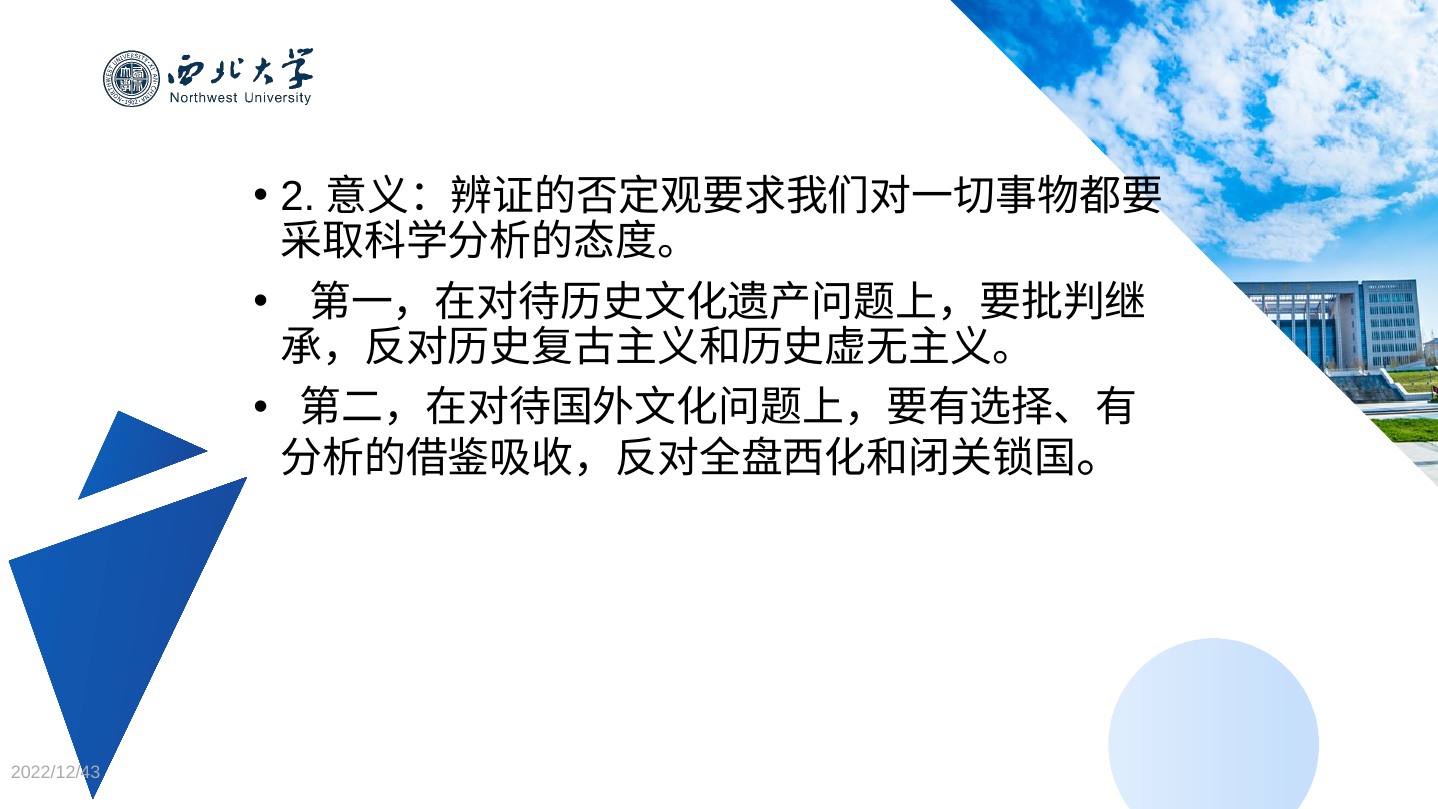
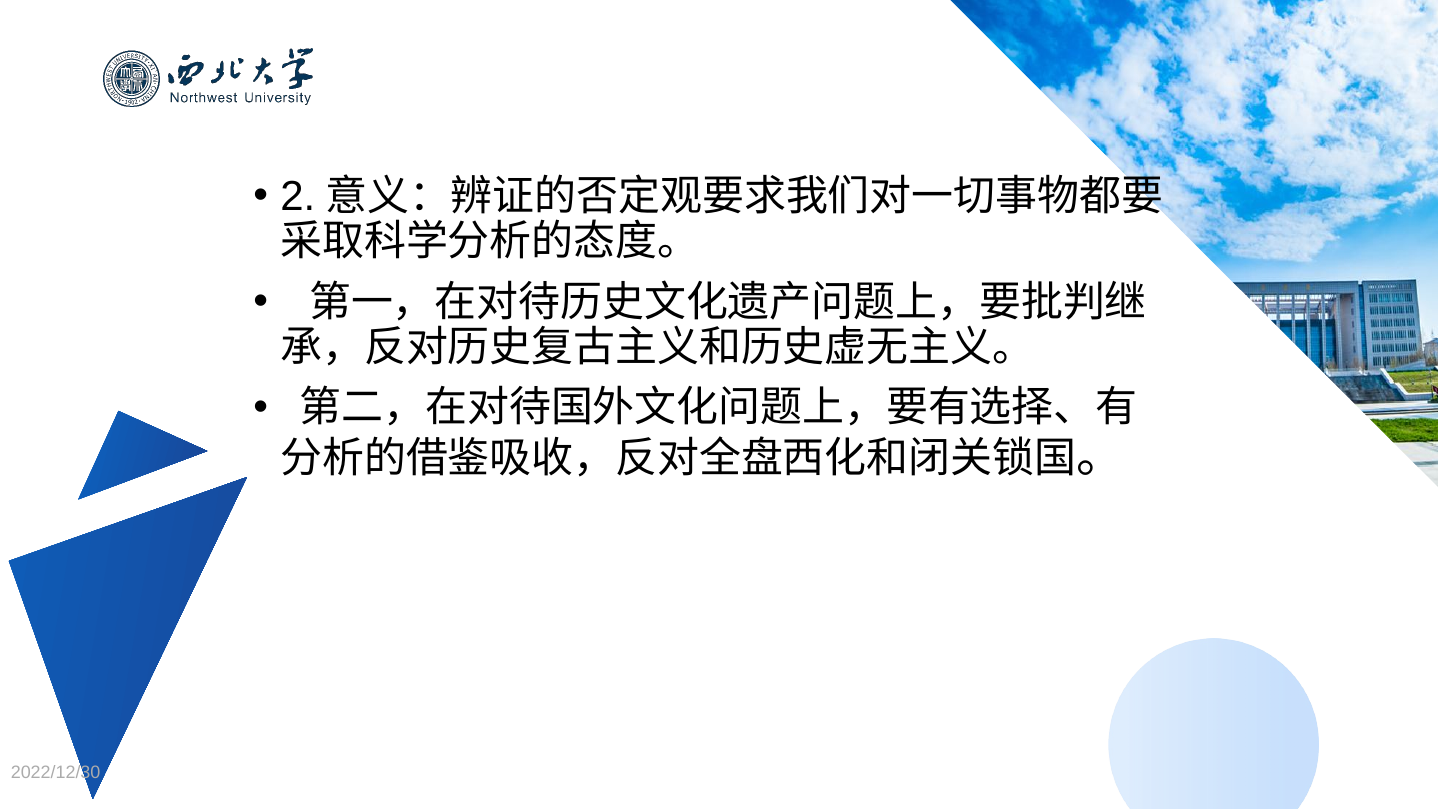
2022/12/43: 2022/12/43 -> 2022/12/30
